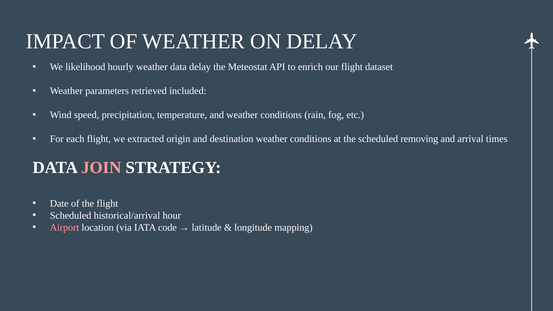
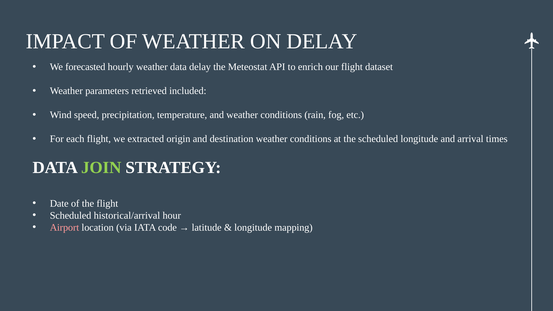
likelihood: likelihood -> forecasted
scheduled removing: removing -> longitude
JOIN colour: pink -> light green
